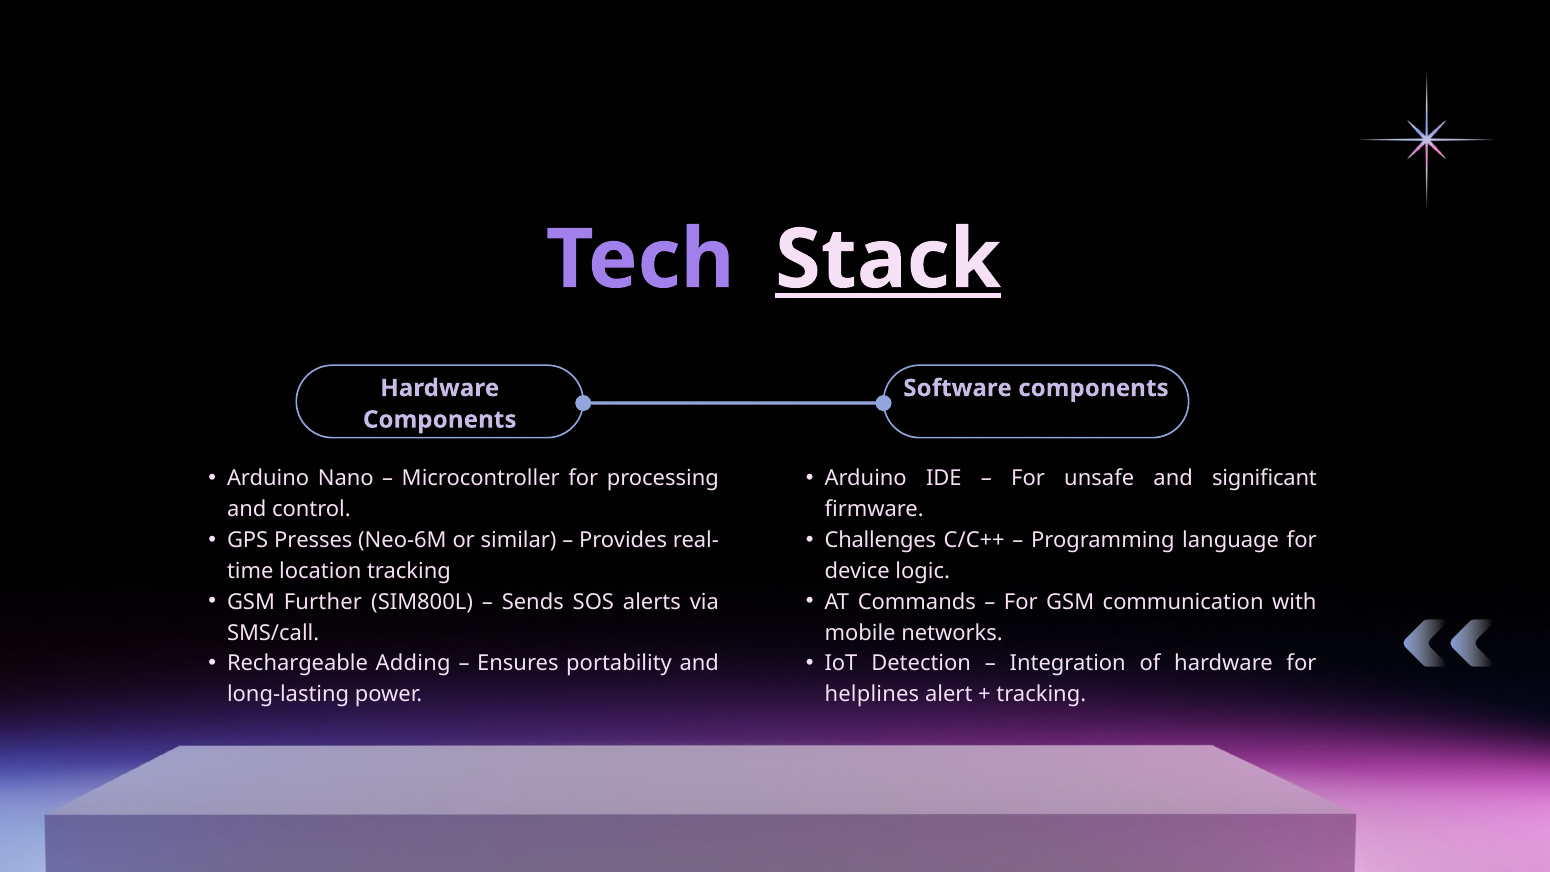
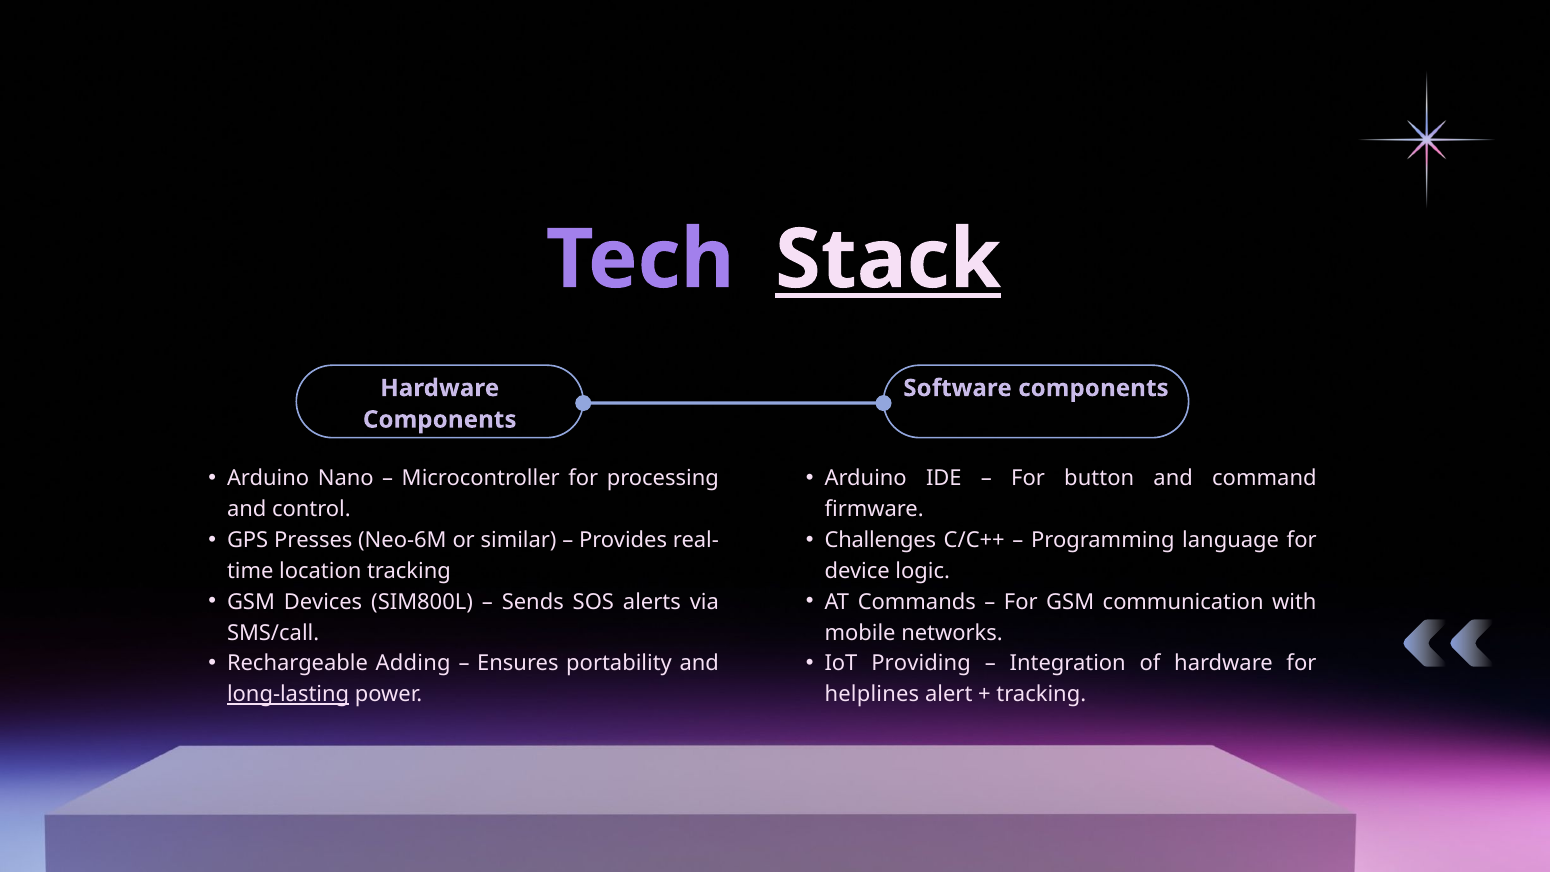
unsafe: unsafe -> button
significant: significant -> command
Further: Further -> Devices
Detection: Detection -> Providing
long-lasting underline: none -> present
